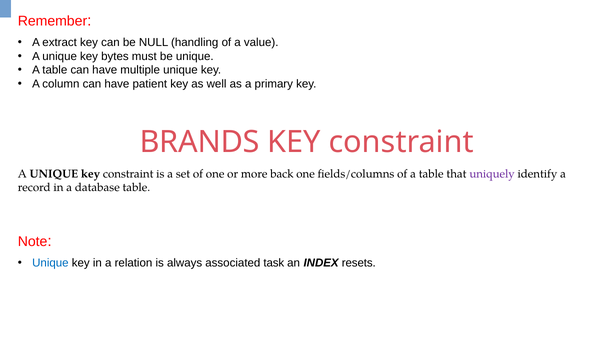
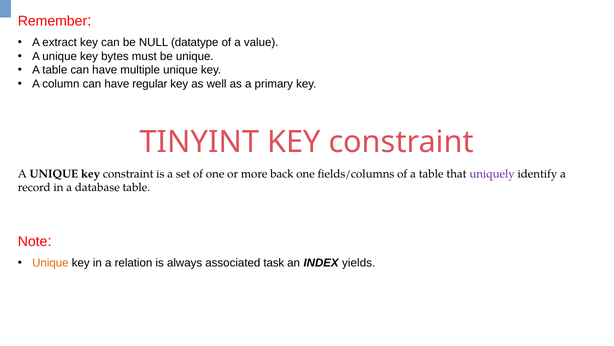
handling: handling -> datatype
patient: patient -> regular
BRANDS: BRANDS -> TINYINT
Unique at (50, 263) colour: blue -> orange
resets: resets -> yields
